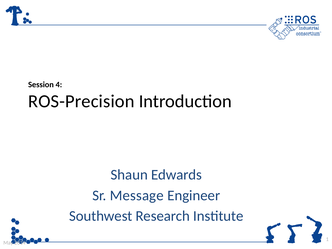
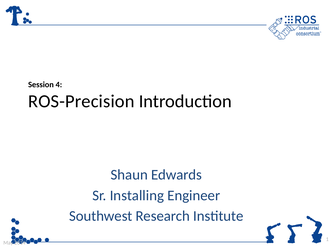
Message: Message -> Installing
